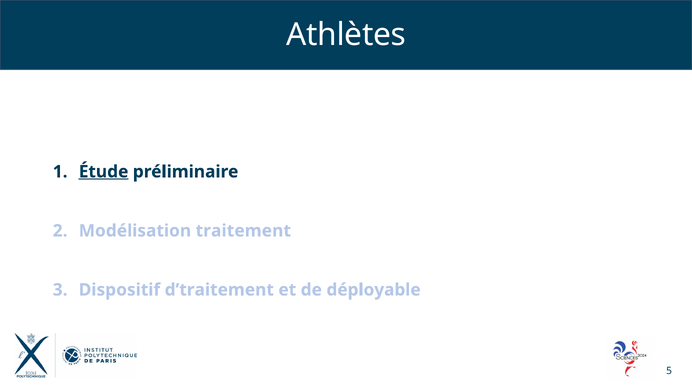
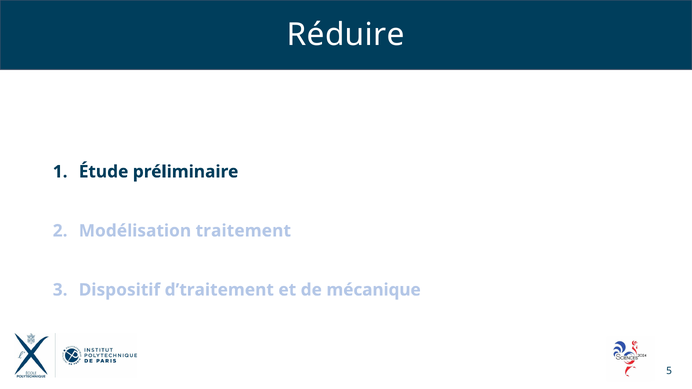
Athlètes: Athlètes -> Réduire
Étude underline: present -> none
déployable: déployable -> mécanique
